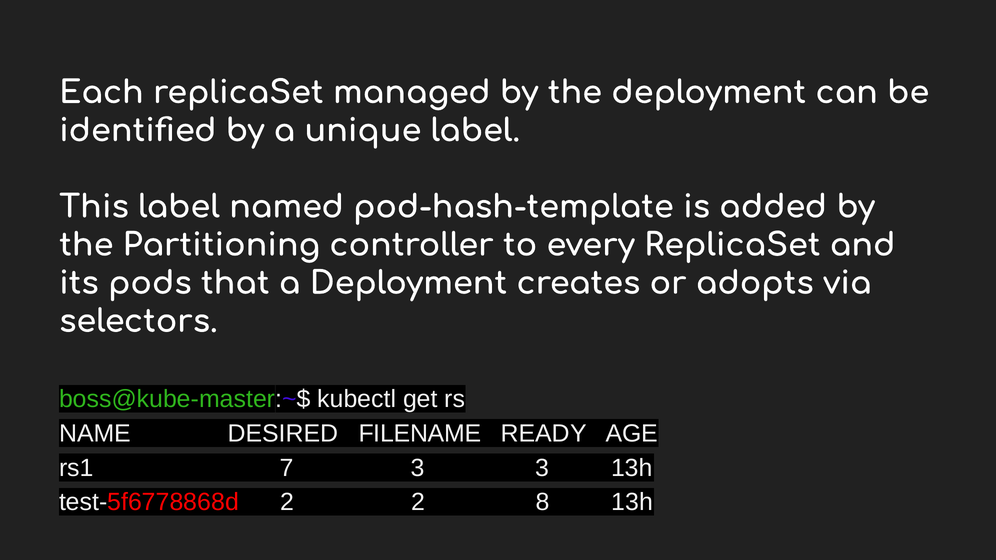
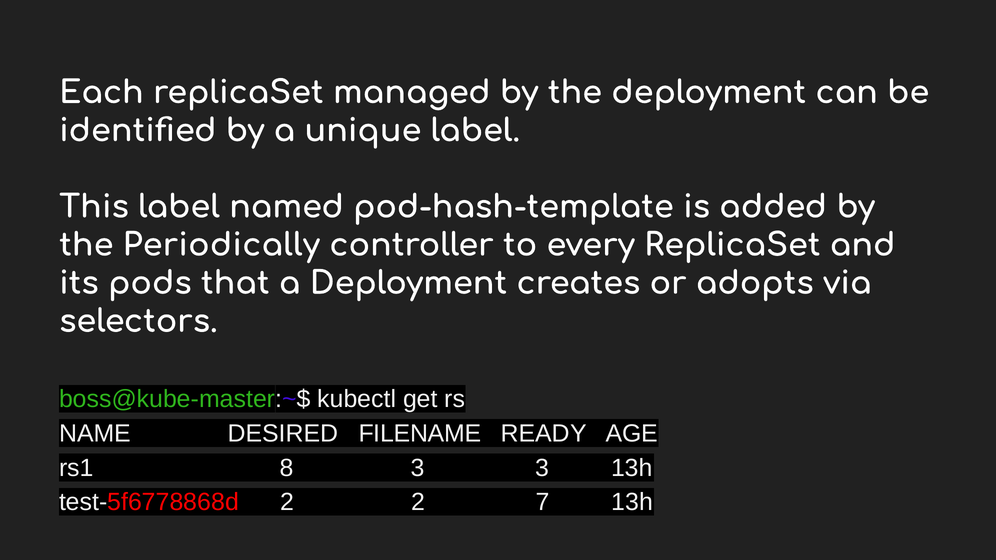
Partitioning: Partitioning -> Periodically
7: 7 -> 8
8: 8 -> 7
